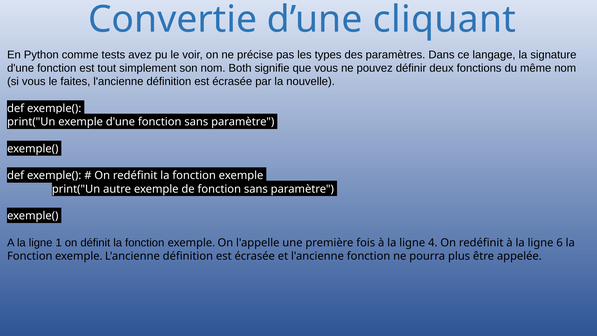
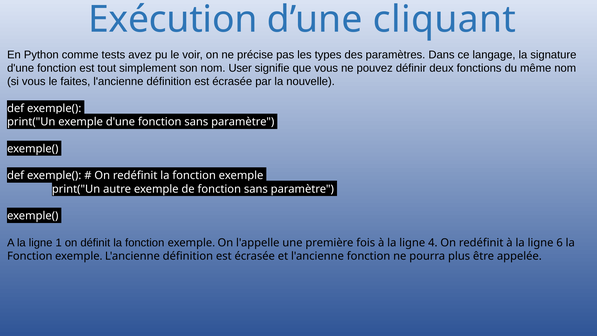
Convertie: Convertie -> Exécution
Both: Both -> User
